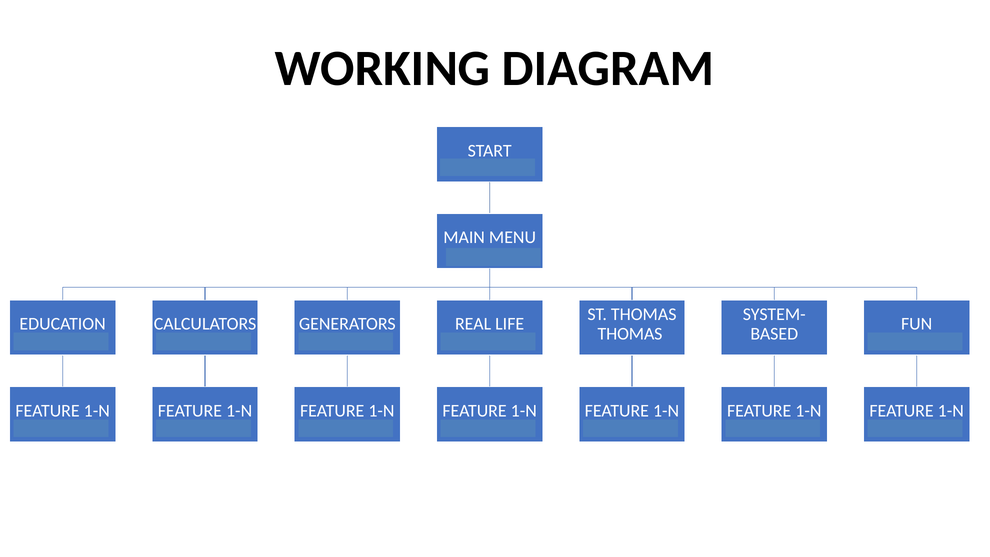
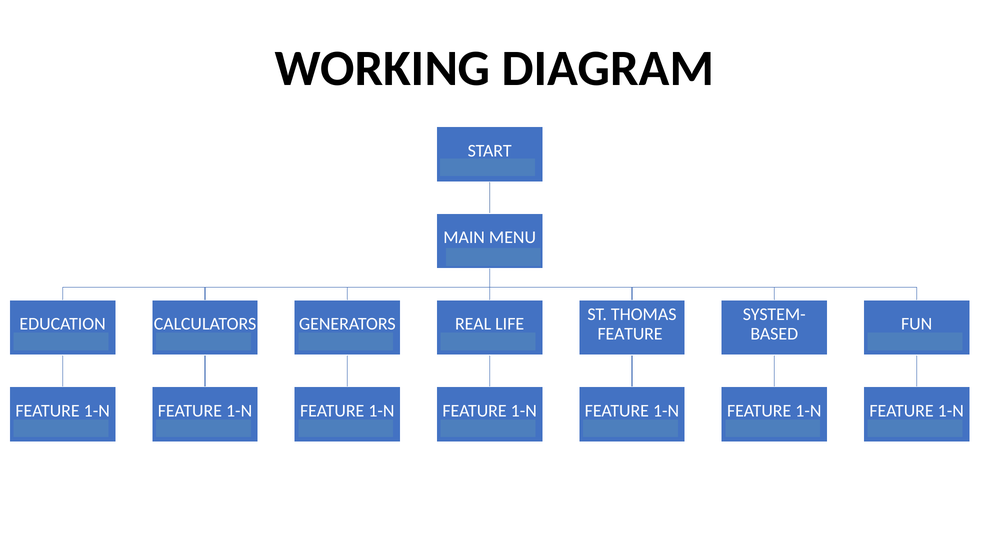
THOMAS at (630, 334): THOMAS -> FEATURE
